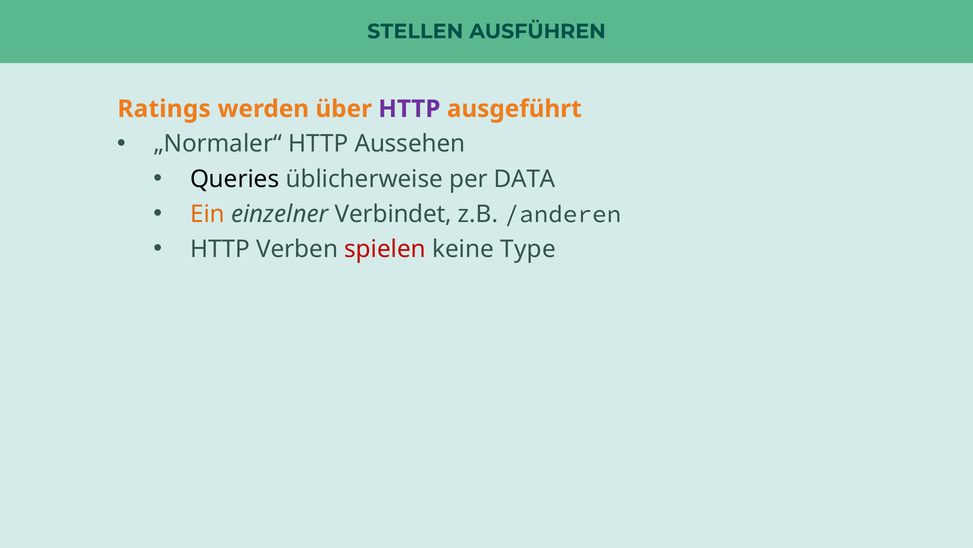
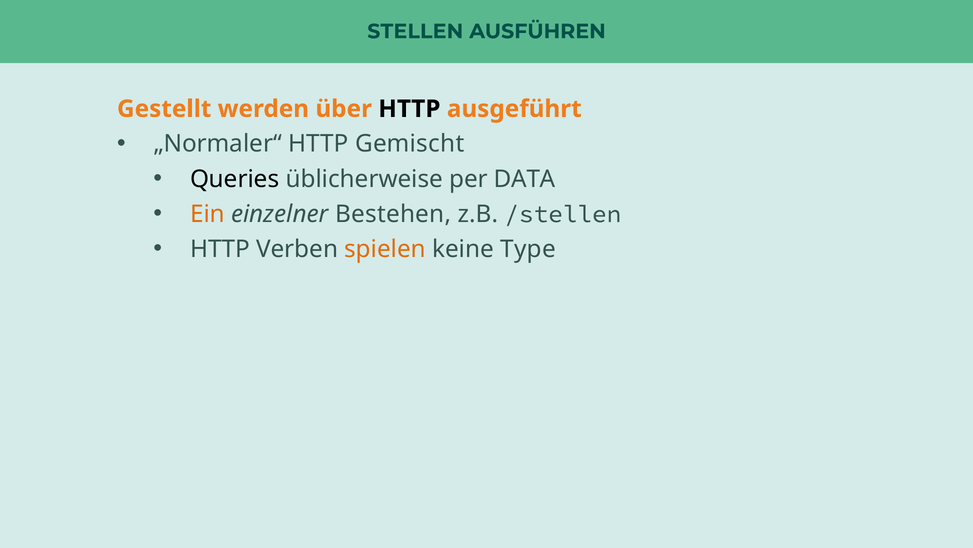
Ratings: Ratings -> Gestellt
HTTP at (409, 109) colour: purple -> black
Aussehen: Aussehen -> Gemischt
Verbindet: Verbindet -> Bestehen
/anderen: /anderen -> /stellen
spielen colour: red -> orange
